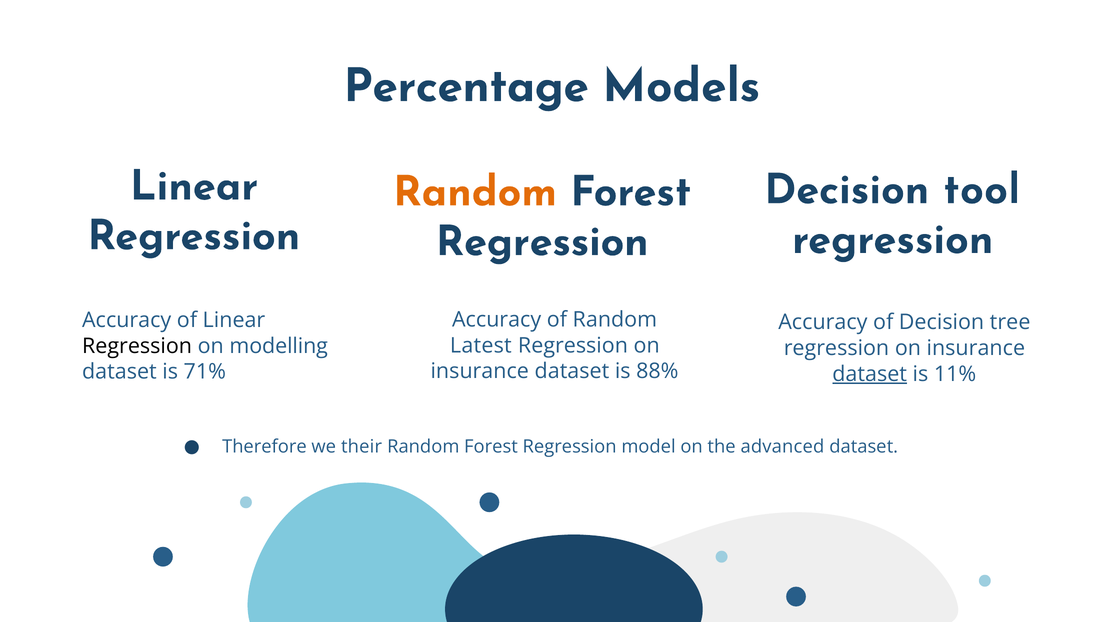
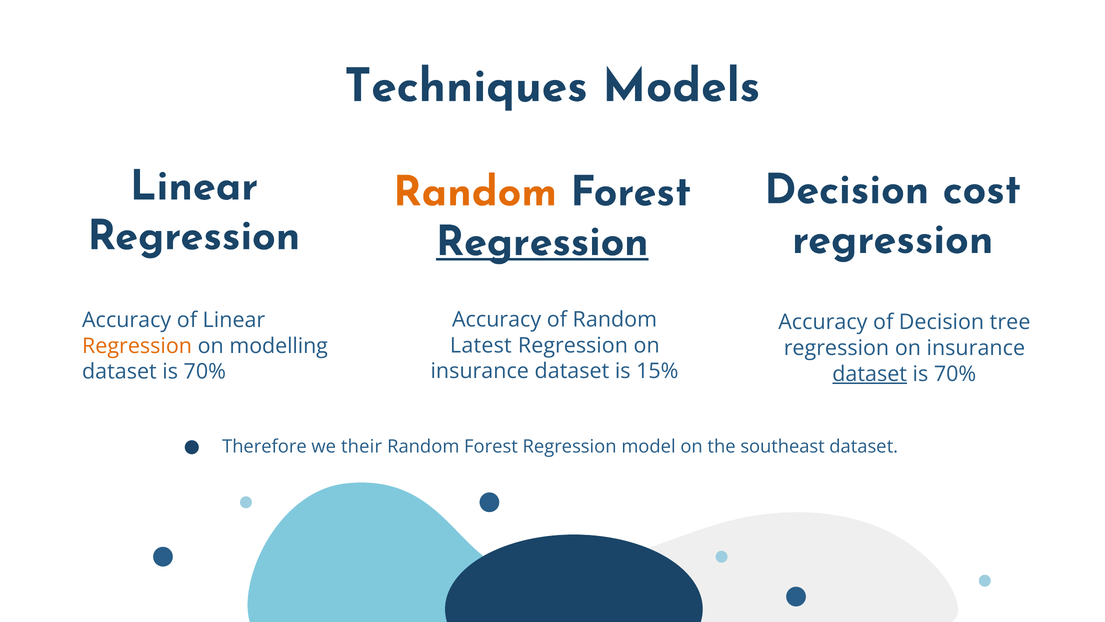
Percentage: Percentage -> Techniques
tool: tool -> cost
Regression at (542, 241) underline: none -> present
Regression at (137, 346) colour: black -> orange
88%: 88% -> 15%
71% at (205, 372): 71% -> 70%
11% at (955, 374): 11% -> 70%
advanced: advanced -> southeast
